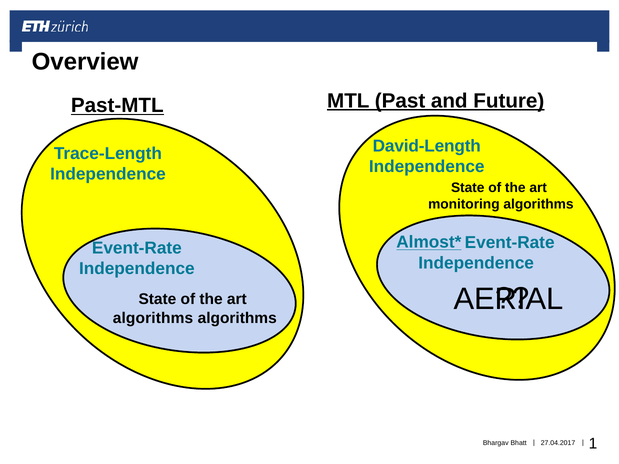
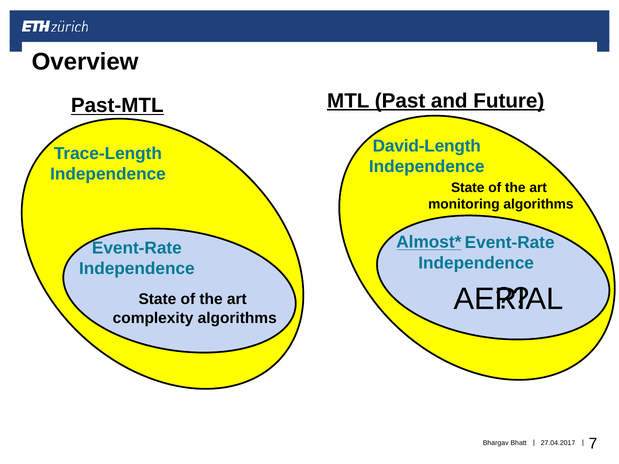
algorithms at (153, 318): algorithms -> complexity
1: 1 -> 7
